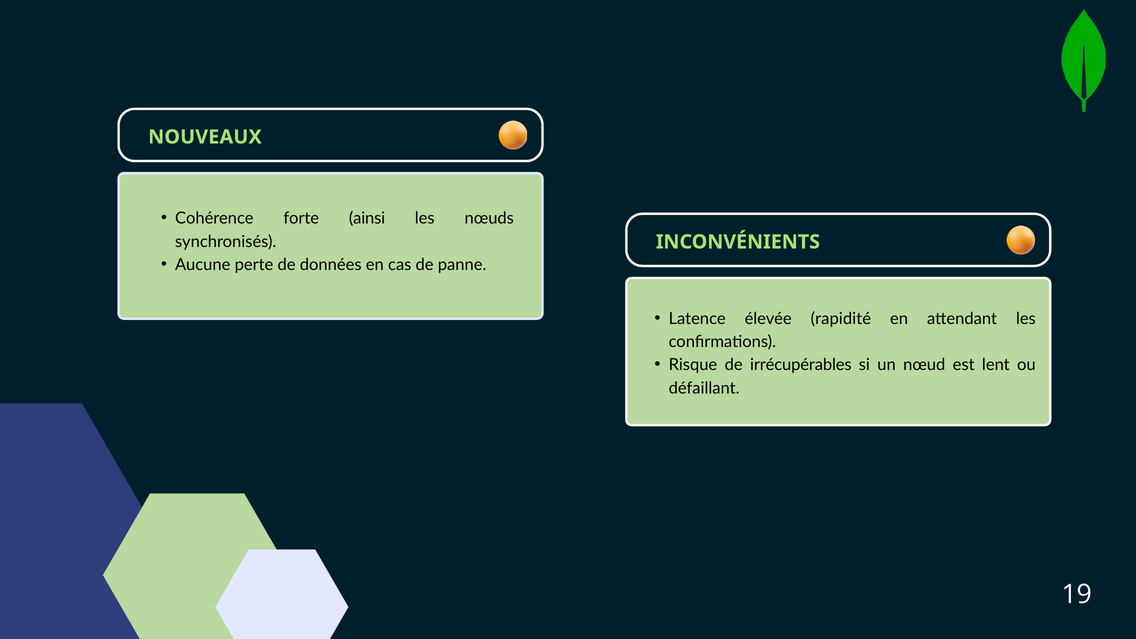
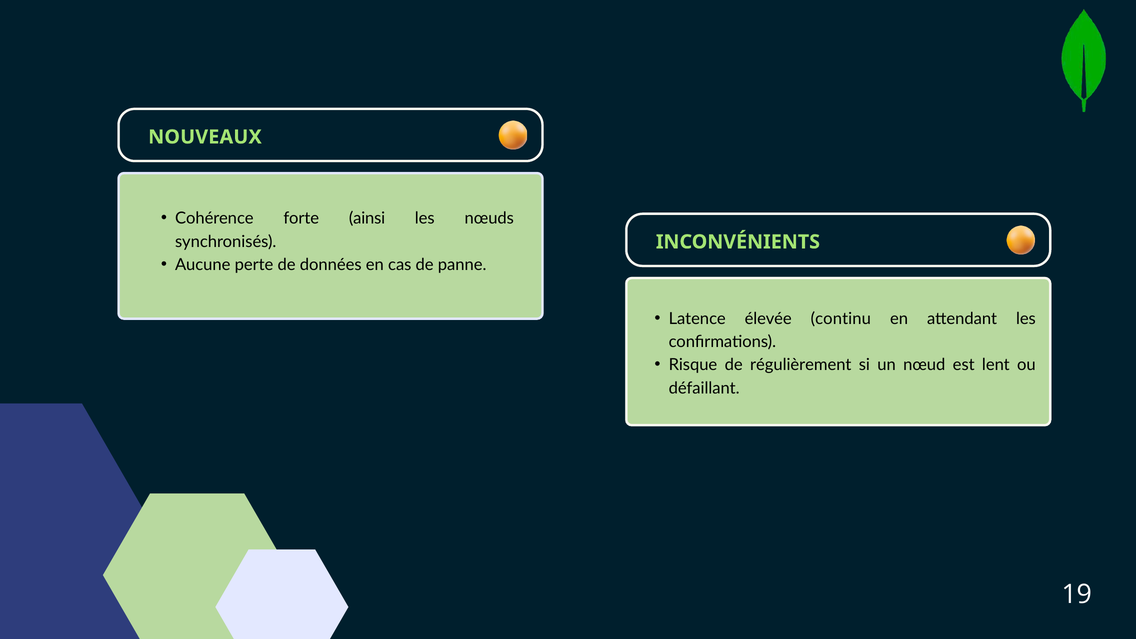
rapidité: rapidité -> continu
irrécupérables: irrécupérables -> régulièrement
